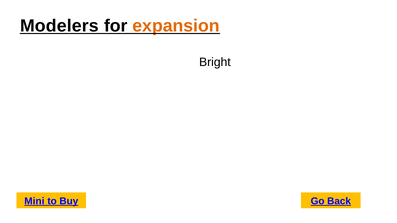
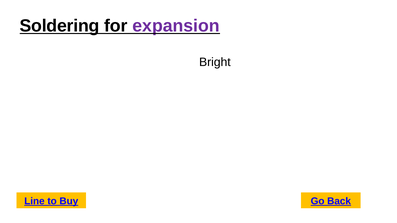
Modelers: Modelers -> Soldering
expansion colour: orange -> purple
Mini: Mini -> Line
